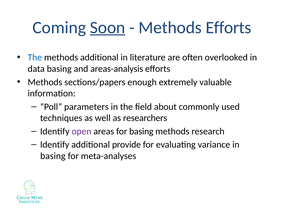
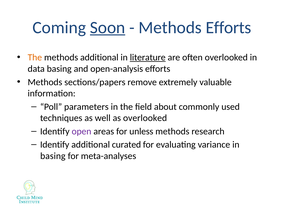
The at (35, 57) colour: blue -> orange
literature underline: none -> present
areas-analysis: areas-analysis -> open-analysis
enough: enough -> remove
as researchers: researchers -> overlooked
for basing: basing -> unless
provide: provide -> curated
